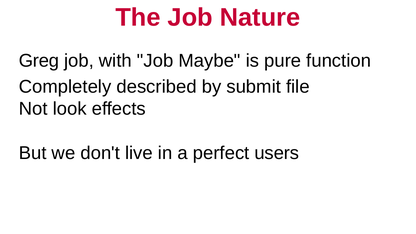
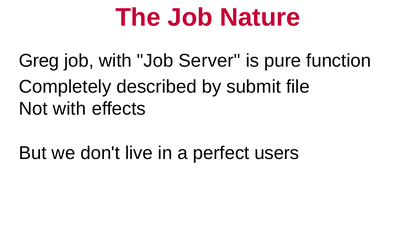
Maybe: Maybe -> Server
Not look: look -> with
